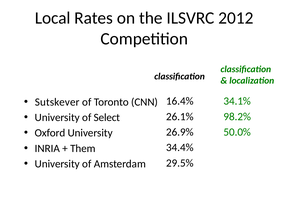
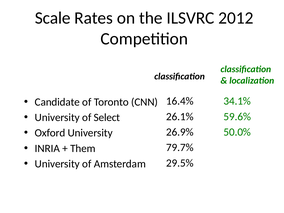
Local: Local -> Scale
Sutskever: Sutskever -> Candidate
98.2%: 98.2% -> 59.6%
34.4%: 34.4% -> 79.7%
